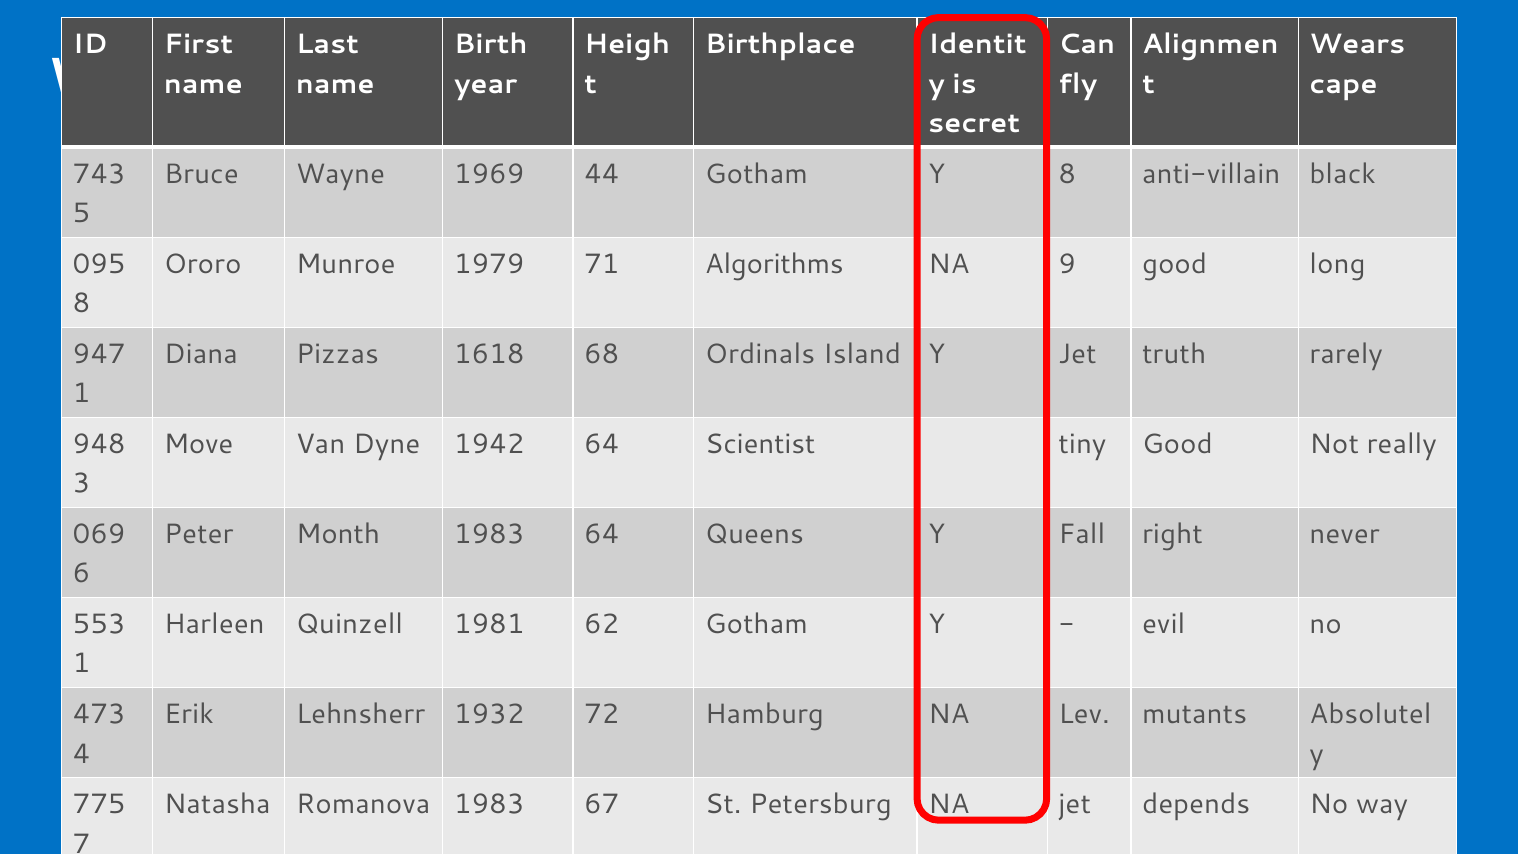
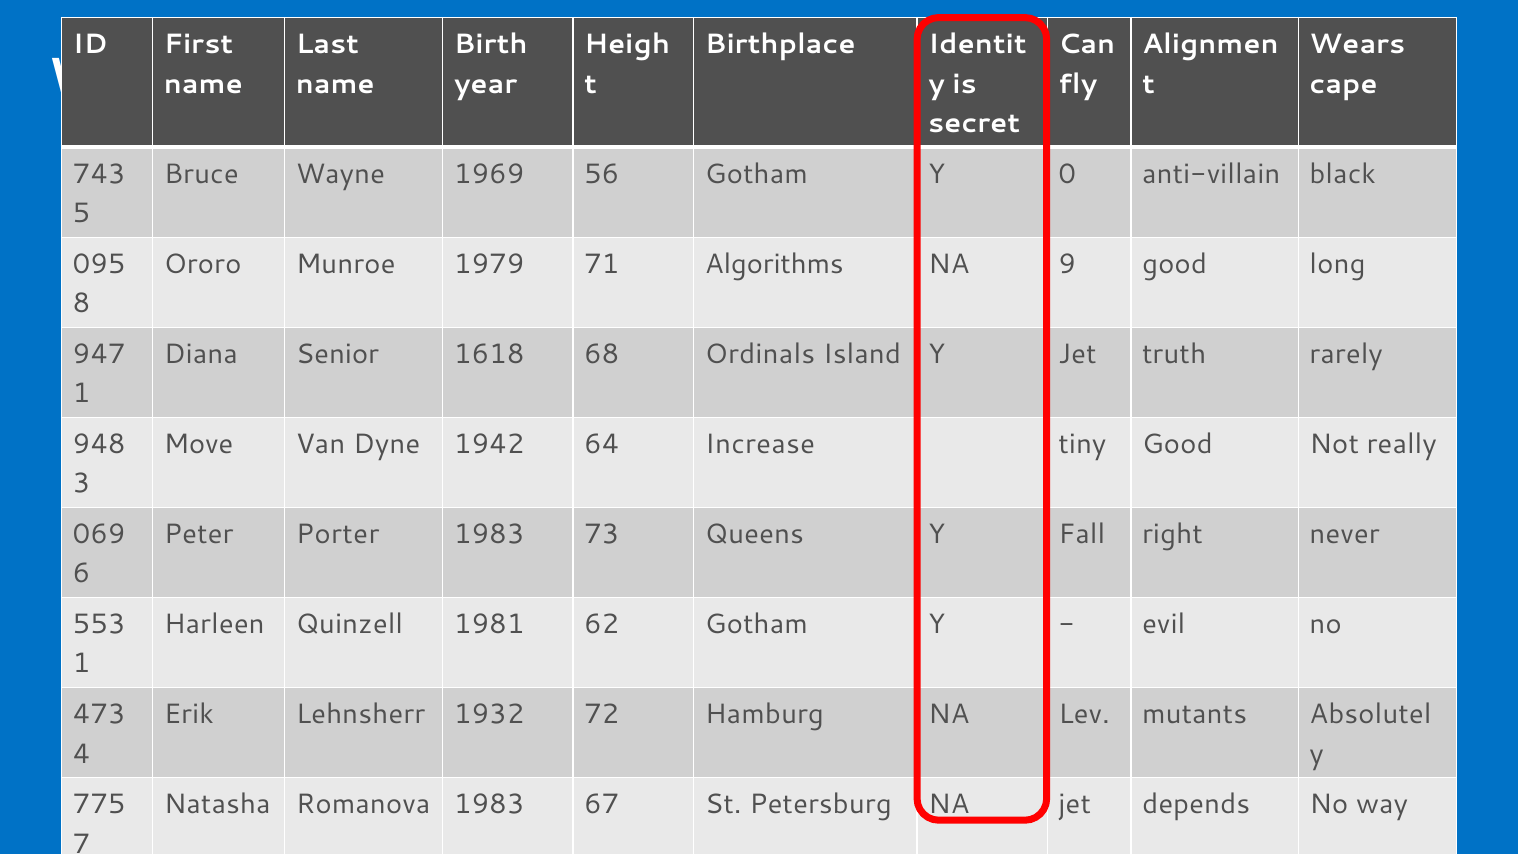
44: 44 -> 56
Y 8: 8 -> 0
Pizzas: Pizzas -> Senior
Scientist: Scientist -> Increase
Month: Month -> Porter
1983 64: 64 -> 73
